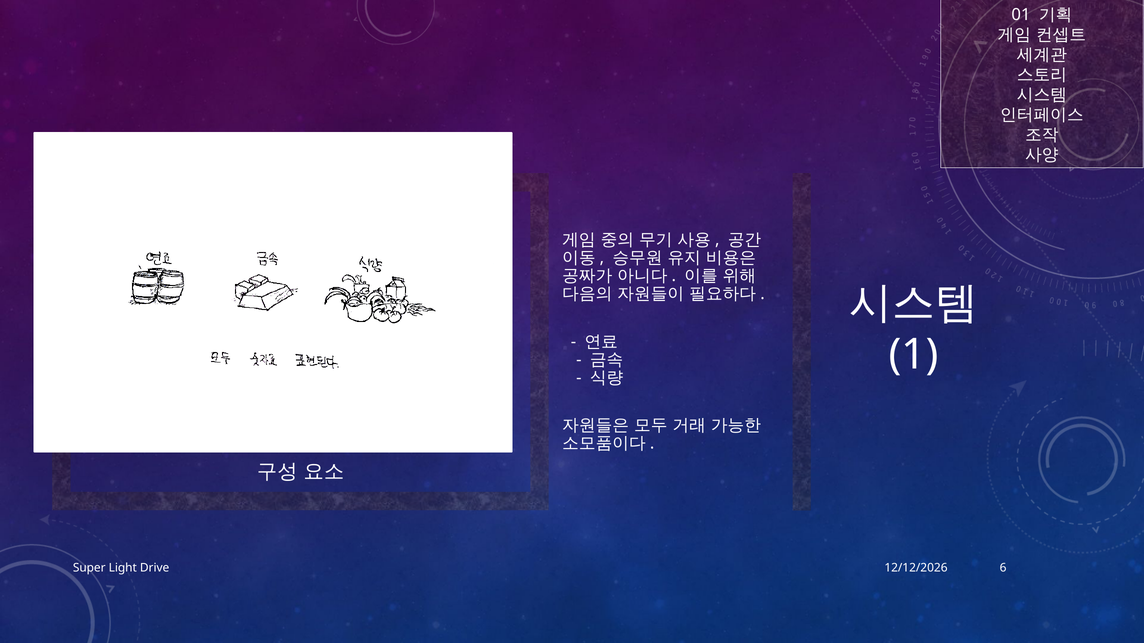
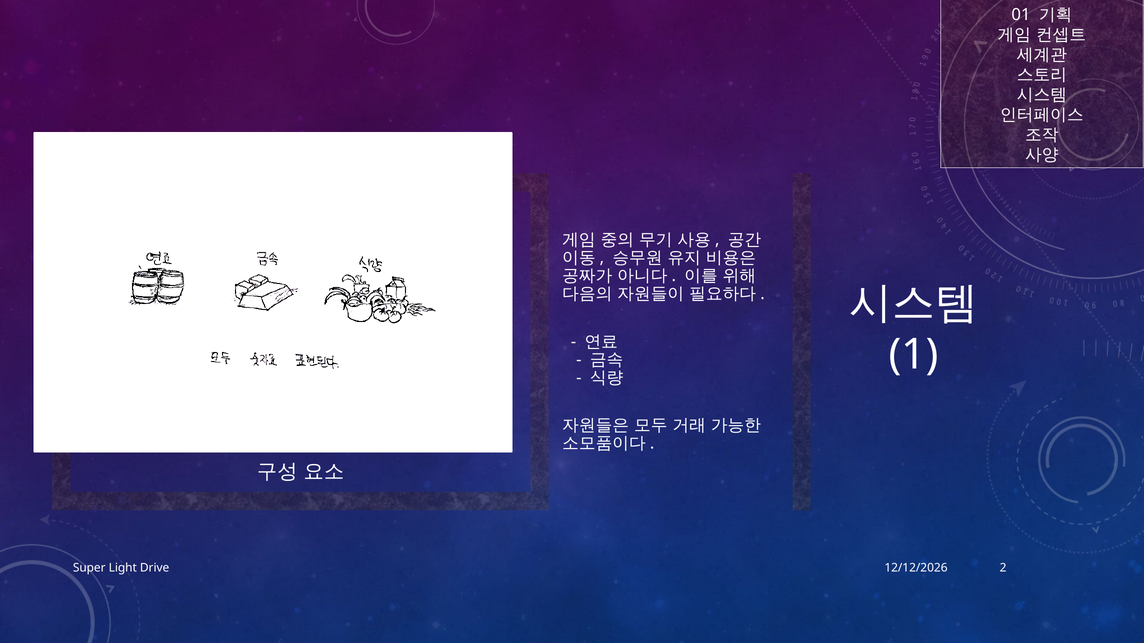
6: 6 -> 2
